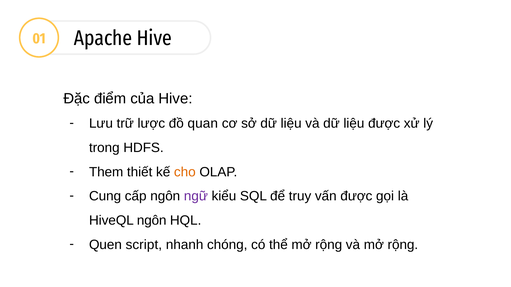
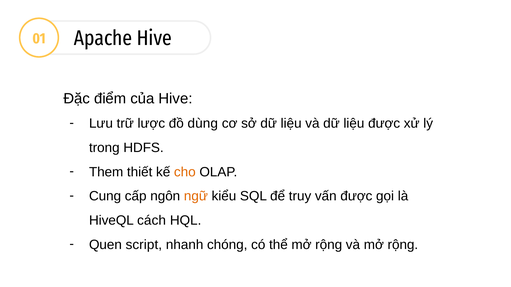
quan: quan -> dùng
ngữ colour: purple -> orange
HiveQL ngôn: ngôn -> cách
